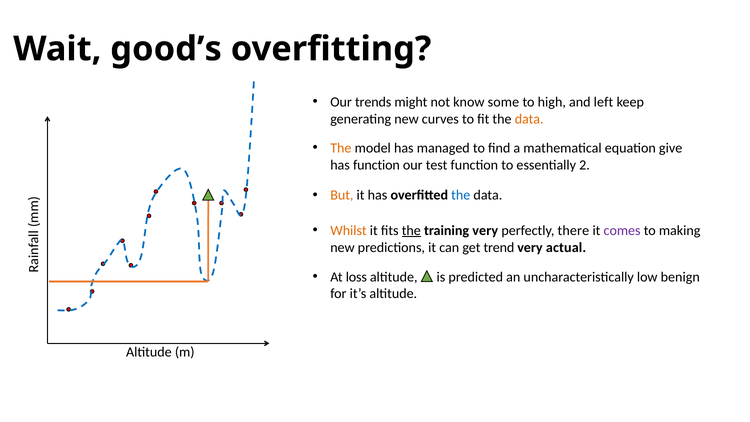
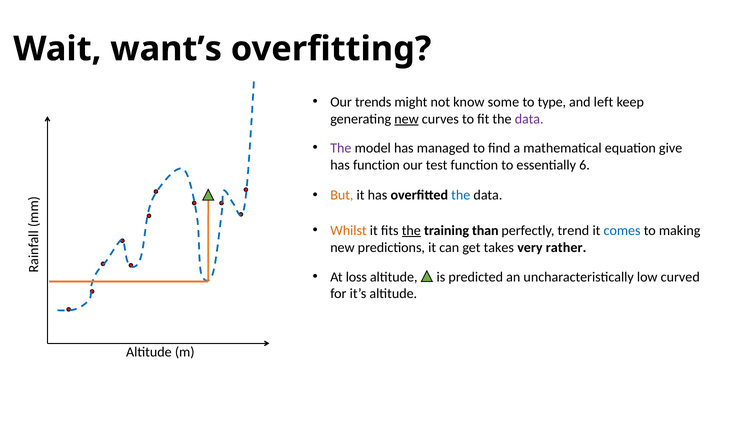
good’s: good’s -> want’s
high: high -> type
new at (407, 119) underline: none -> present
data at (529, 119) colour: orange -> purple
The at (341, 148) colour: orange -> purple
2: 2 -> 6
training very: very -> than
there: there -> trend
comes colour: purple -> blue
trend: trend -> takes
actual: actual -> rather
benign: benign -> curved
